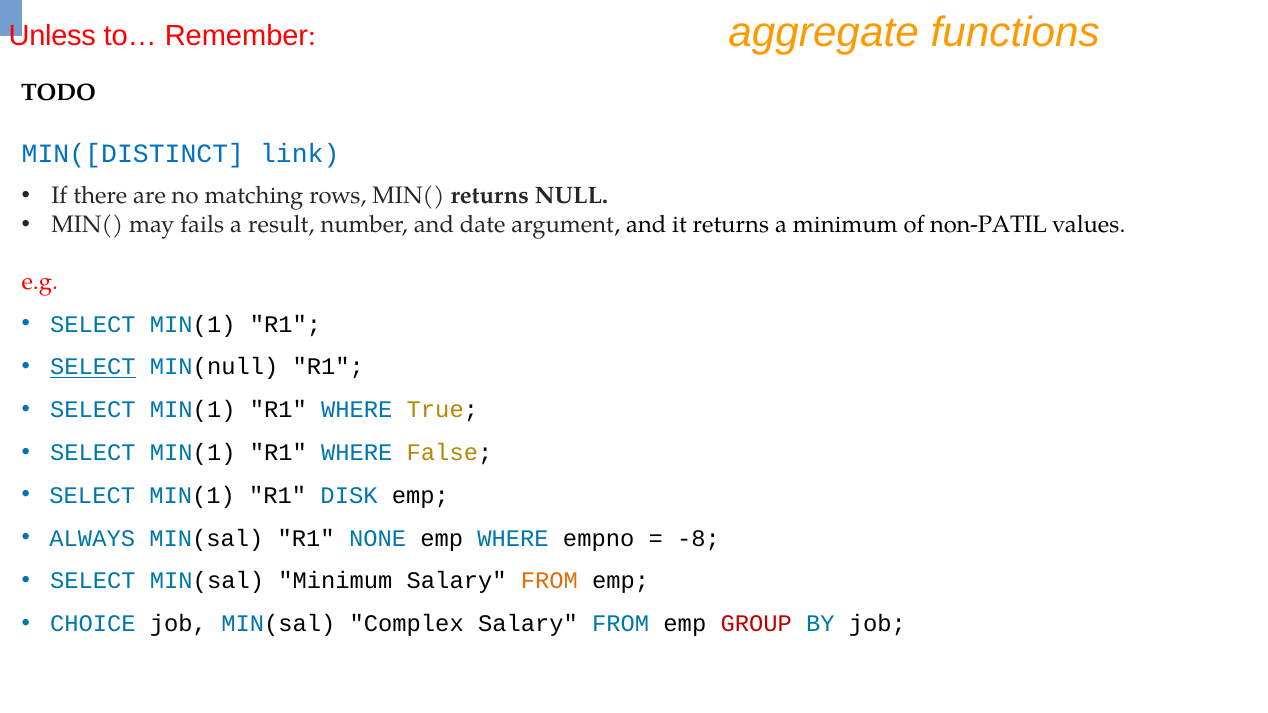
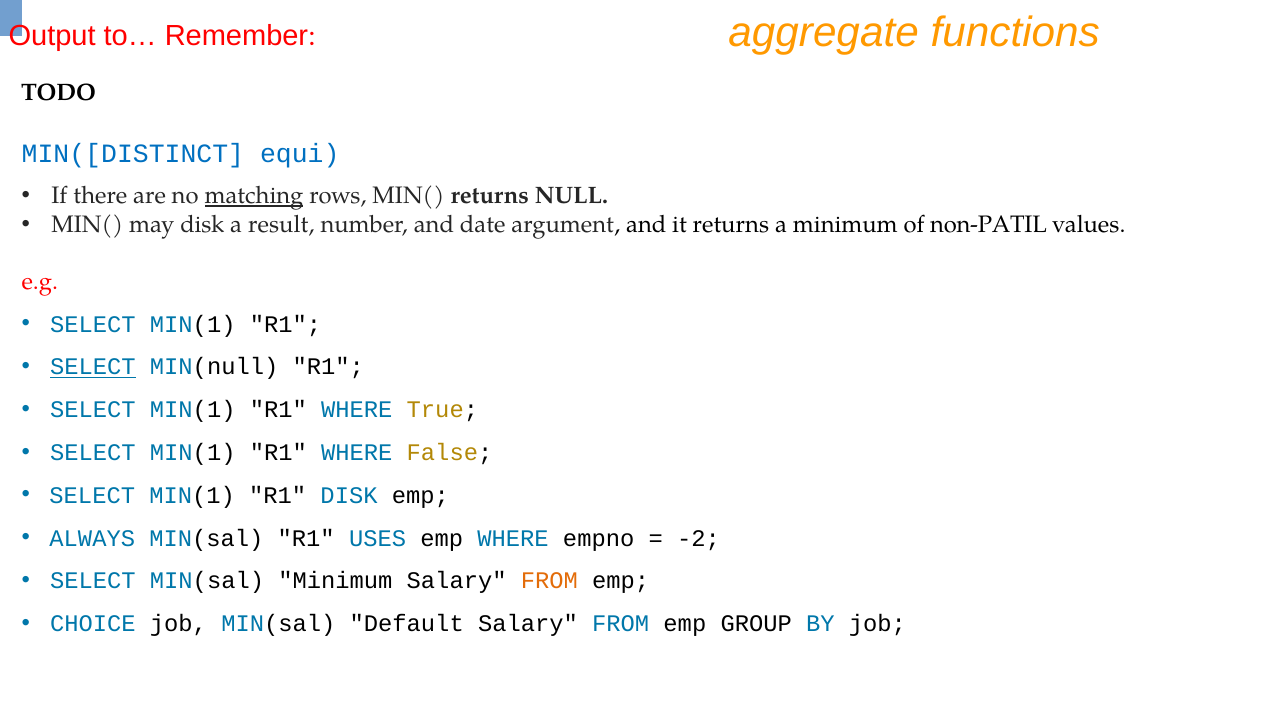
Unless: Unless -> Output
link: link -> equi
matching underline: none -> present
may fails: fails -> disk
NONE: NONE -> USES
-8: -8 -> -2
Complex: Complex -> Default
GROUP colour: red -> black
